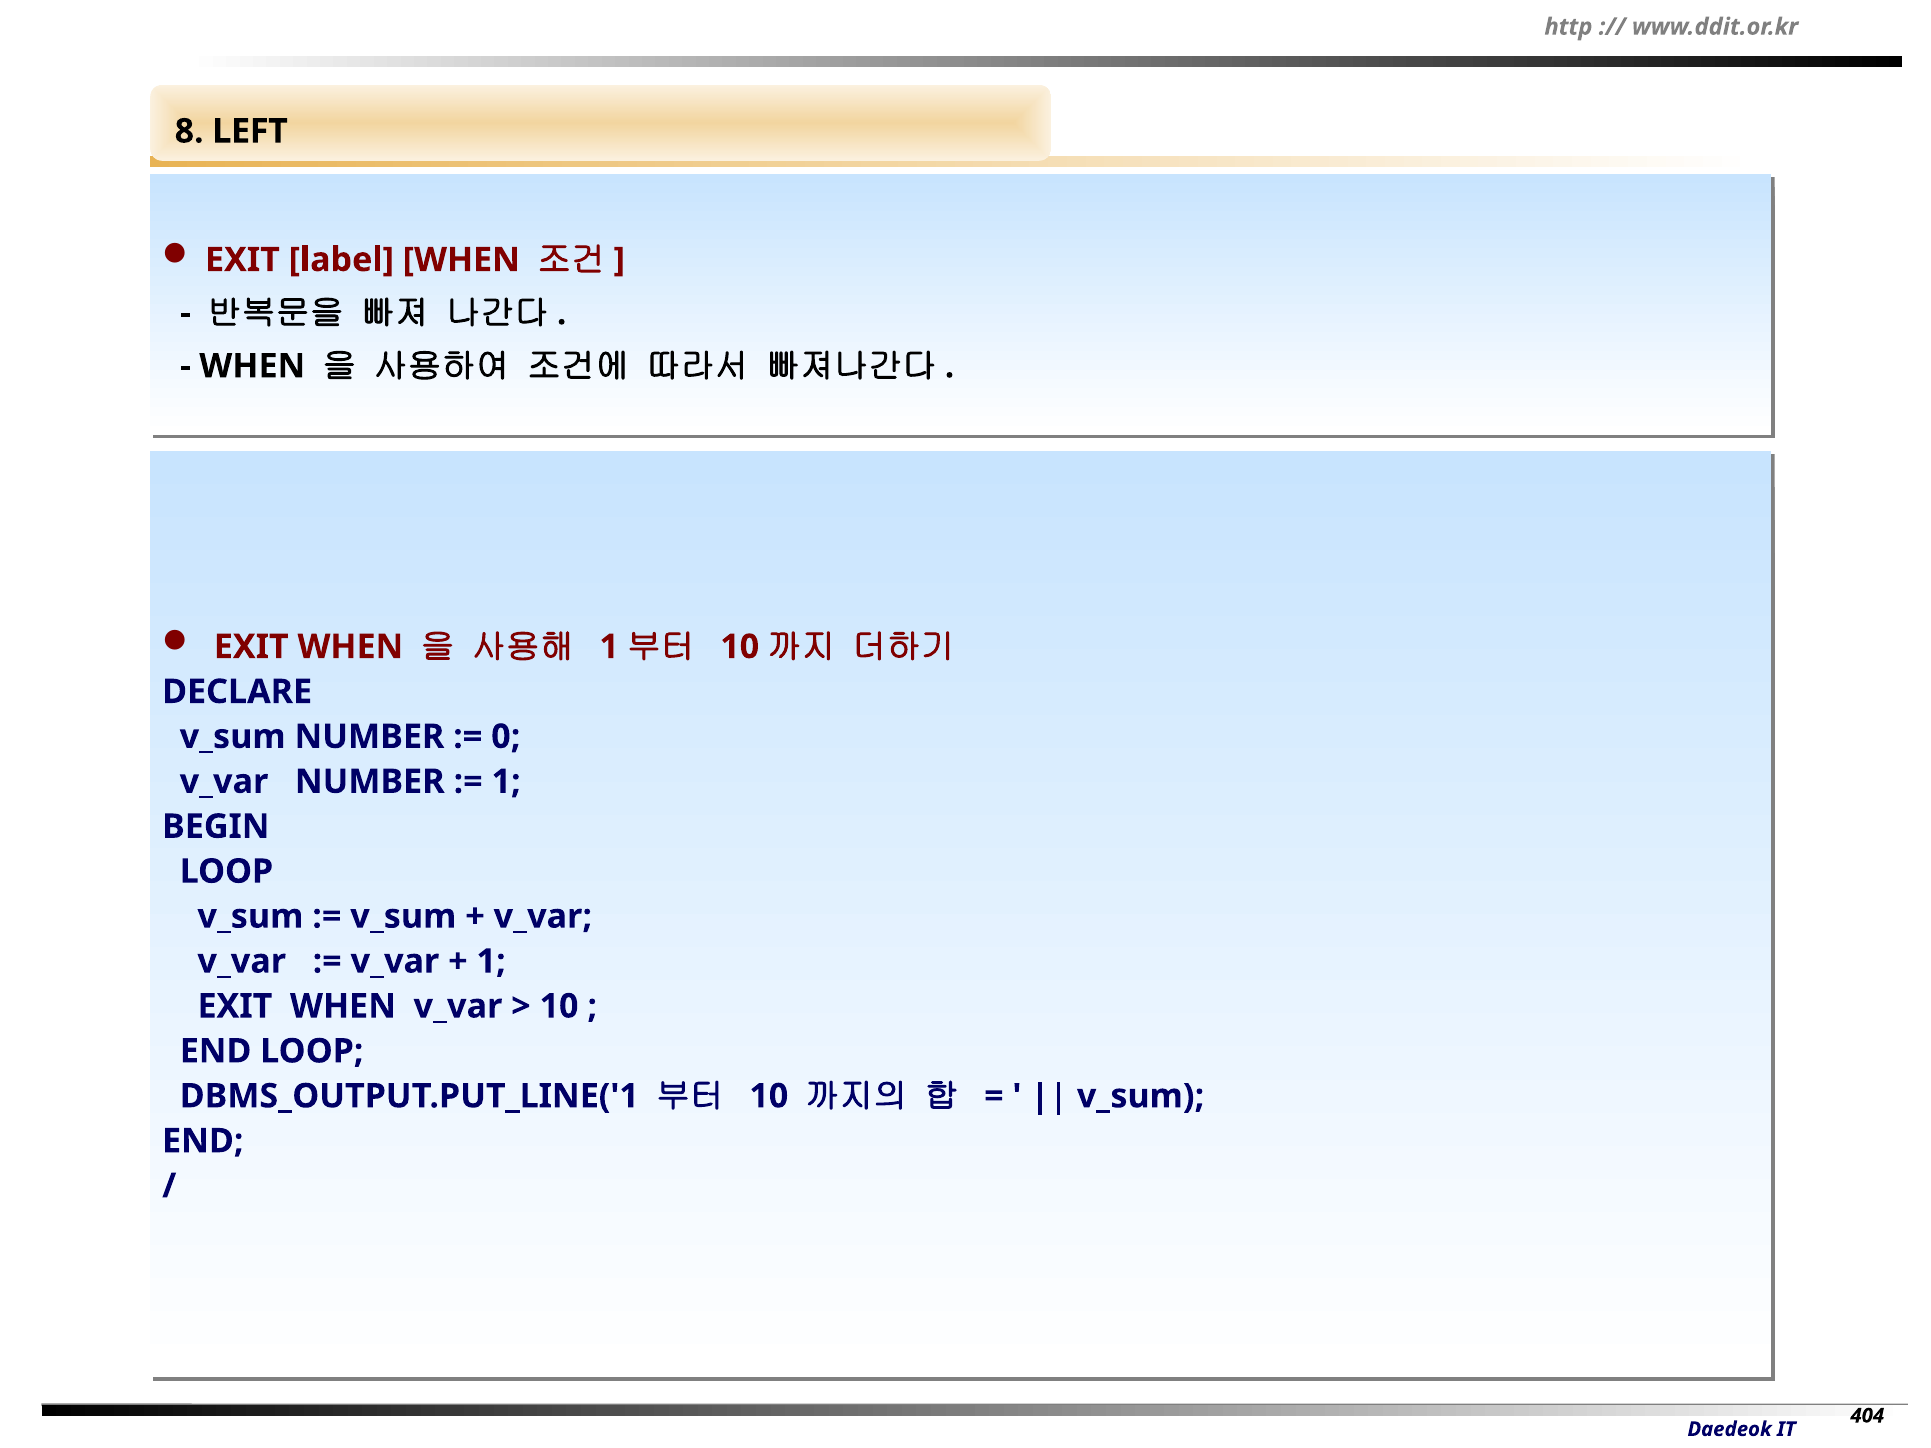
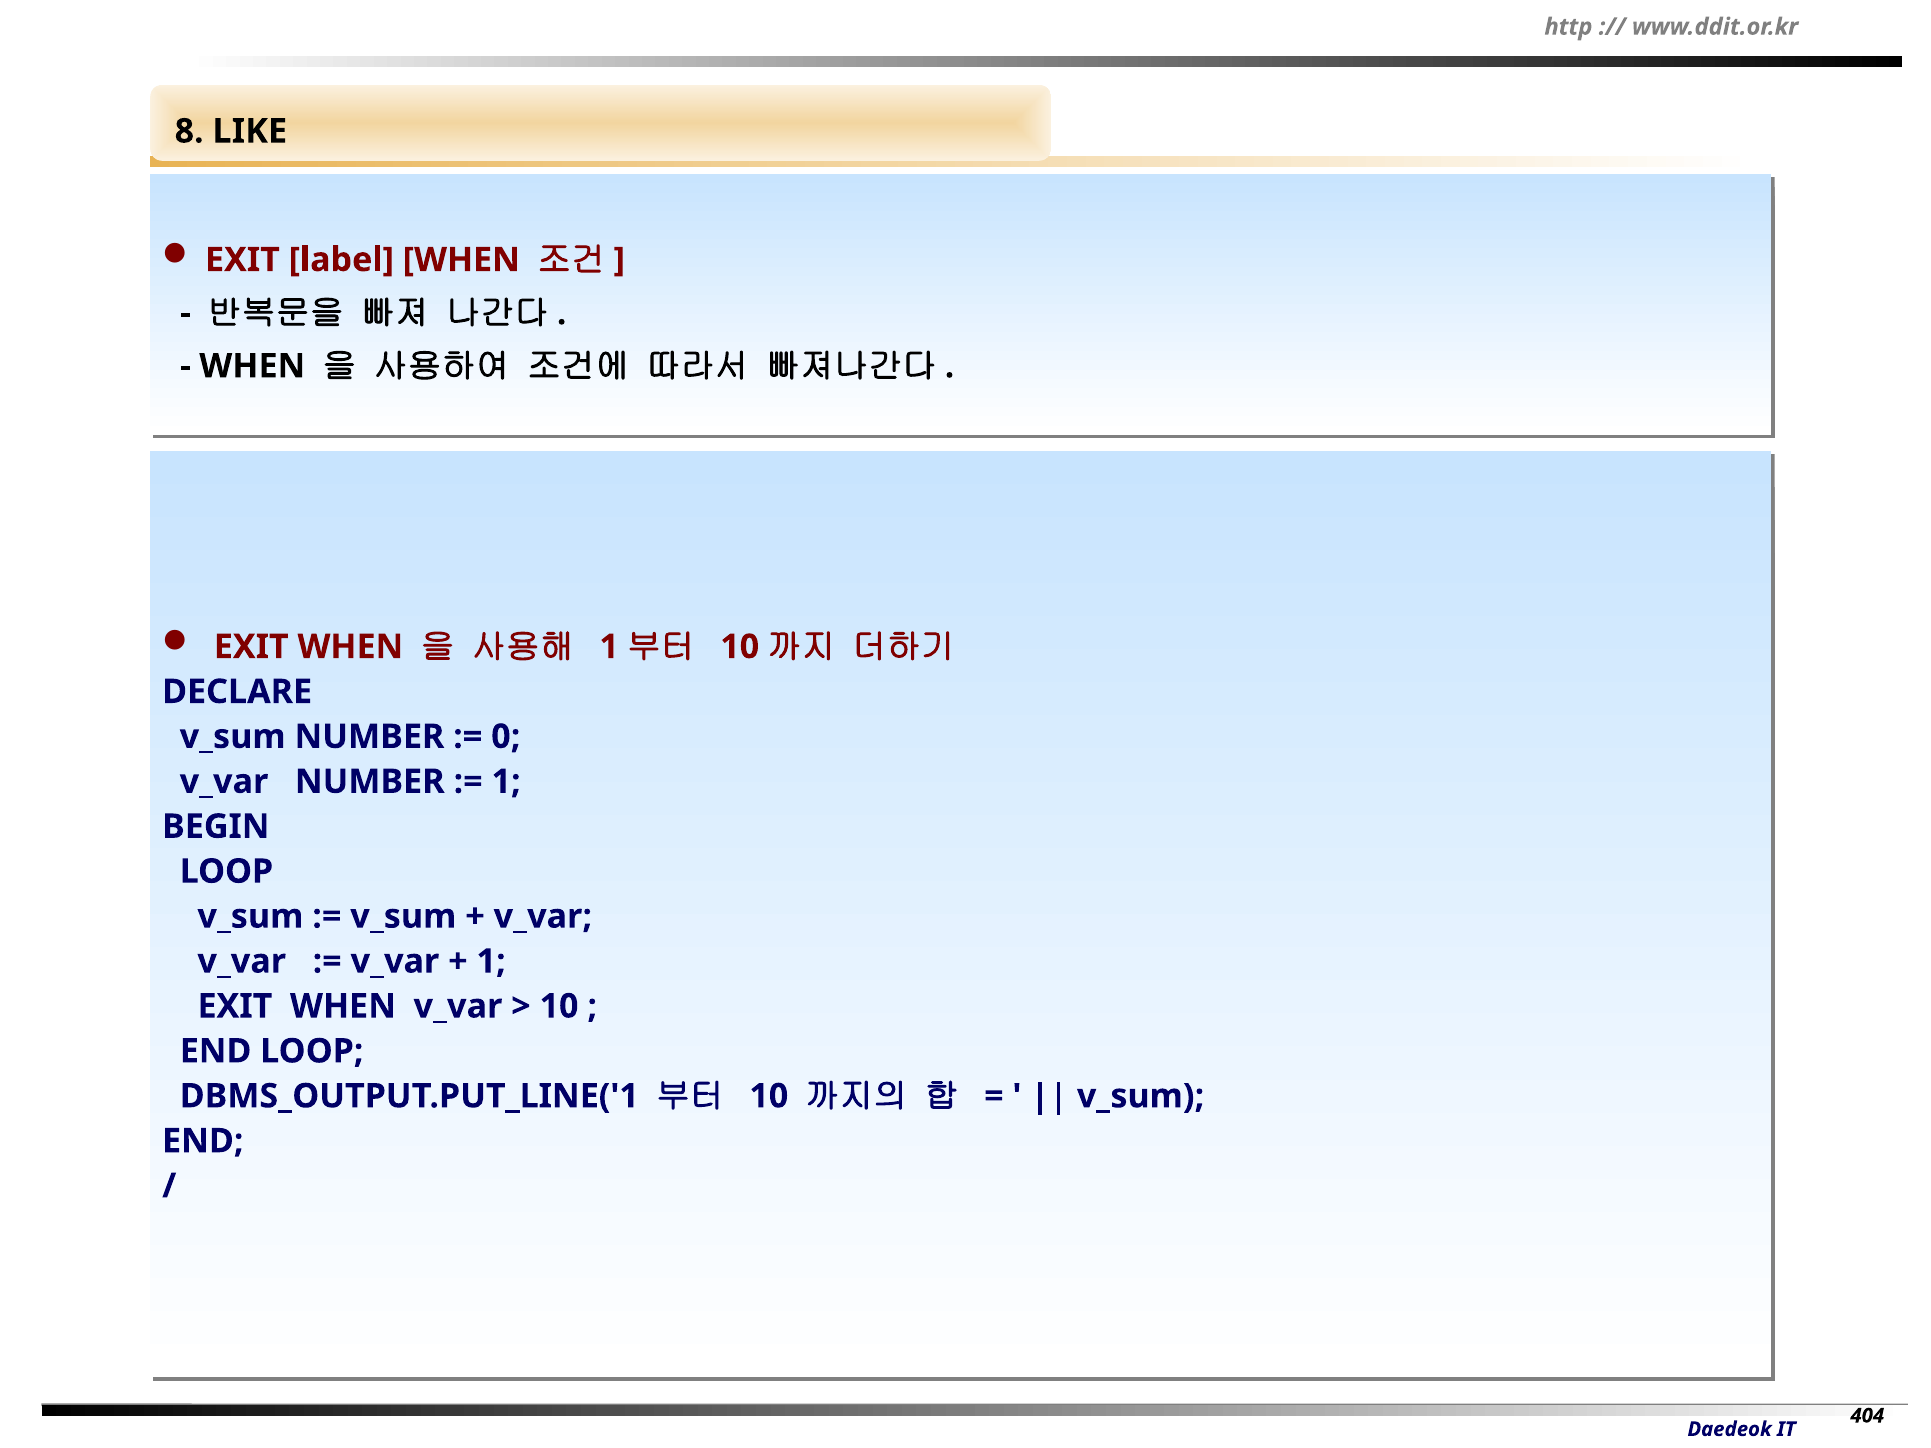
LEFT: LEFT -> LIKE
